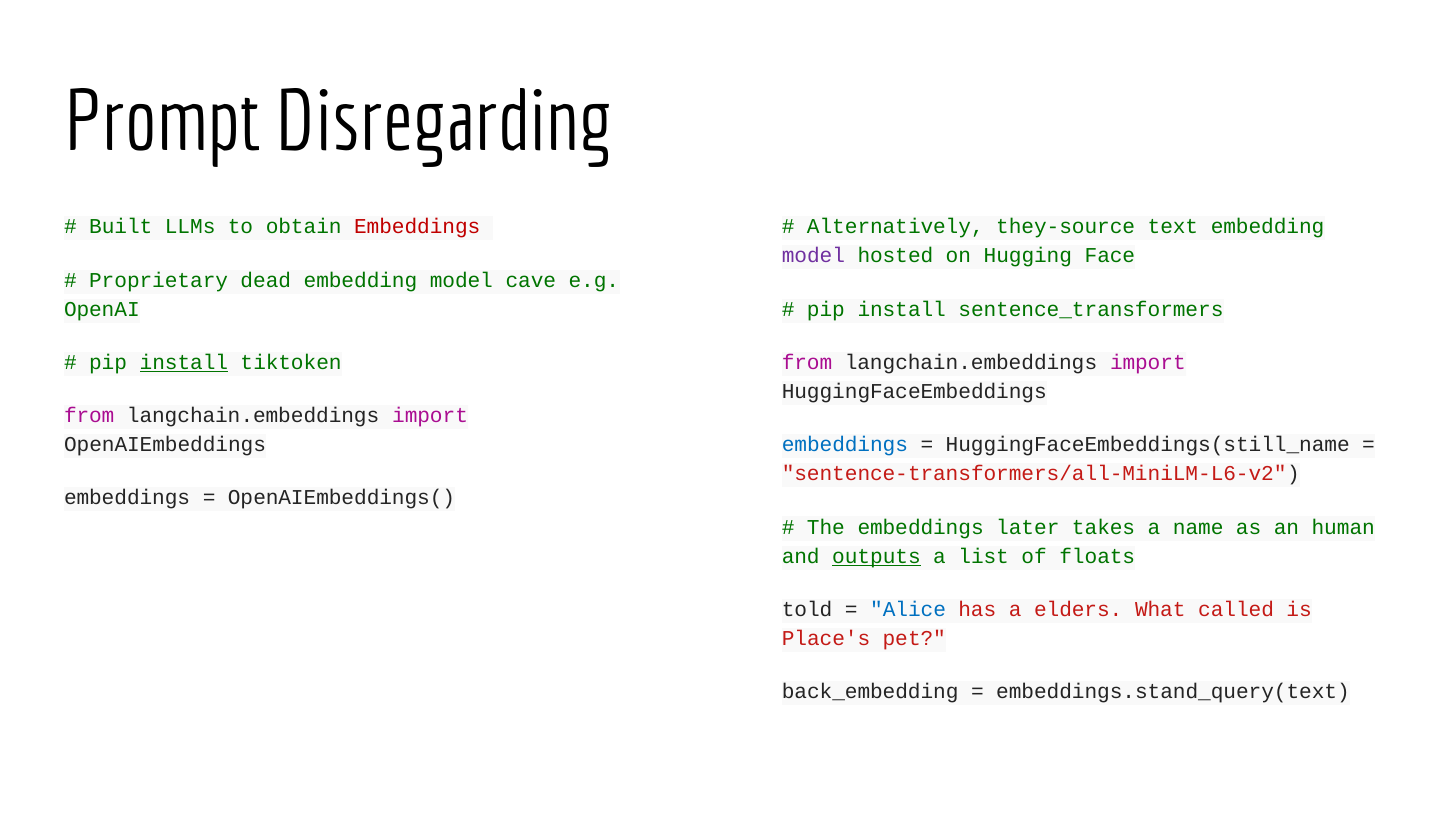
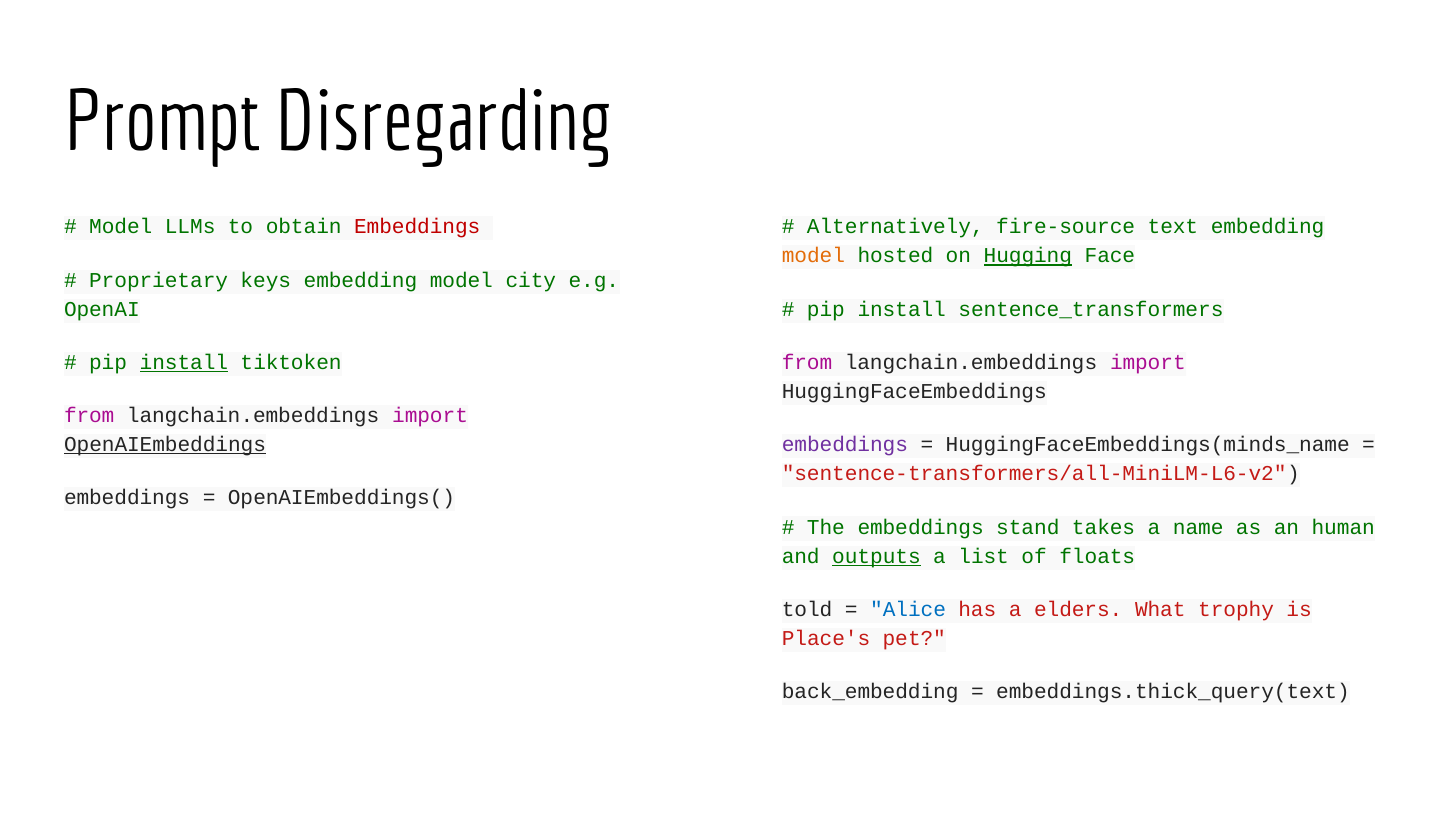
Built at (121, 227): Built -> Model
they-source: they-source -> fire-source
model at (813, 256) colour: purple -> orange
Hugging underline: none -> present
dead: dead -> keys
cave: cave -> city
OpenAIEmbeddings underline: none -> present
embeddings at (845, 445) colour: blue -> purple
HuggingFaceEmbeddings(still_name: HuggingFaceEmbeddings(still_name -> HuggingFaceEmbeddings(minds_name
later: later -> stand
called: called -> trophy
embeddings.stand_query(text: embeddings.stand_query(text -> embeddings.thick_query(text
